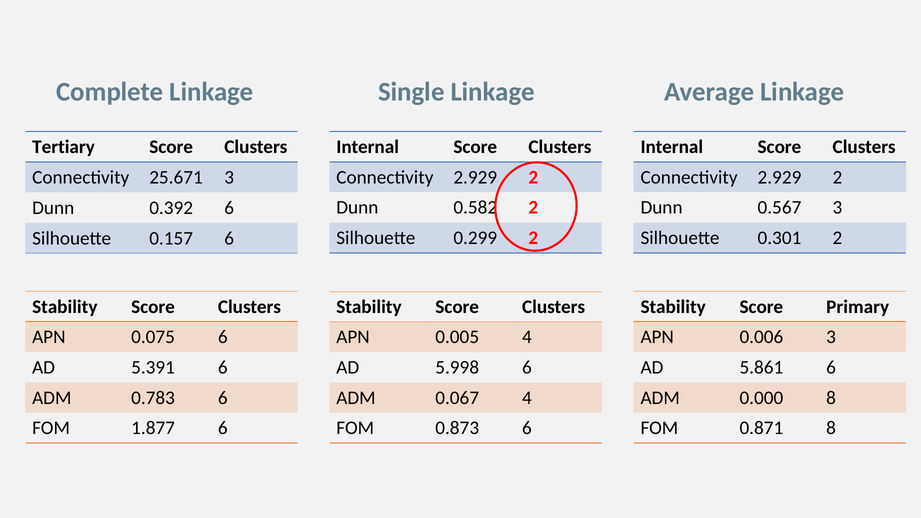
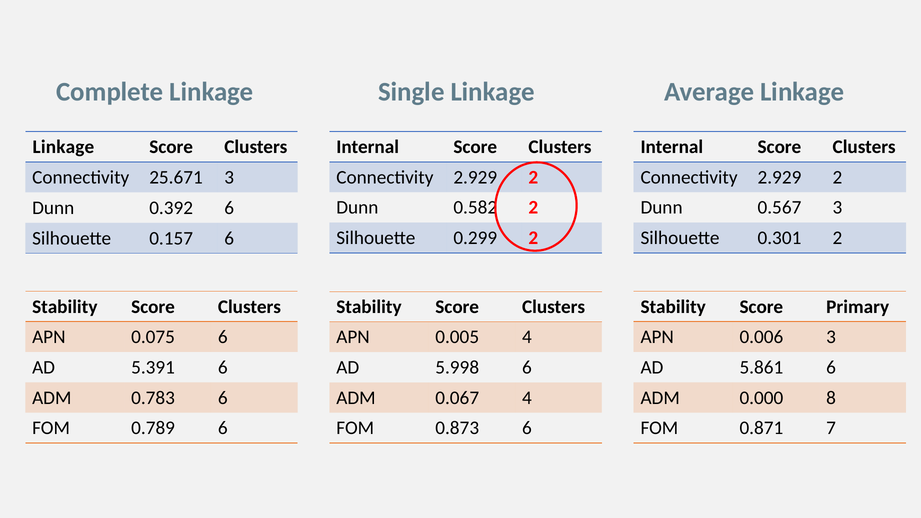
Tertiary at (64, 147): Tertiary -> Linkage
1.877: 1.877 -> 0.789
0.871 8: 8 -> 7
